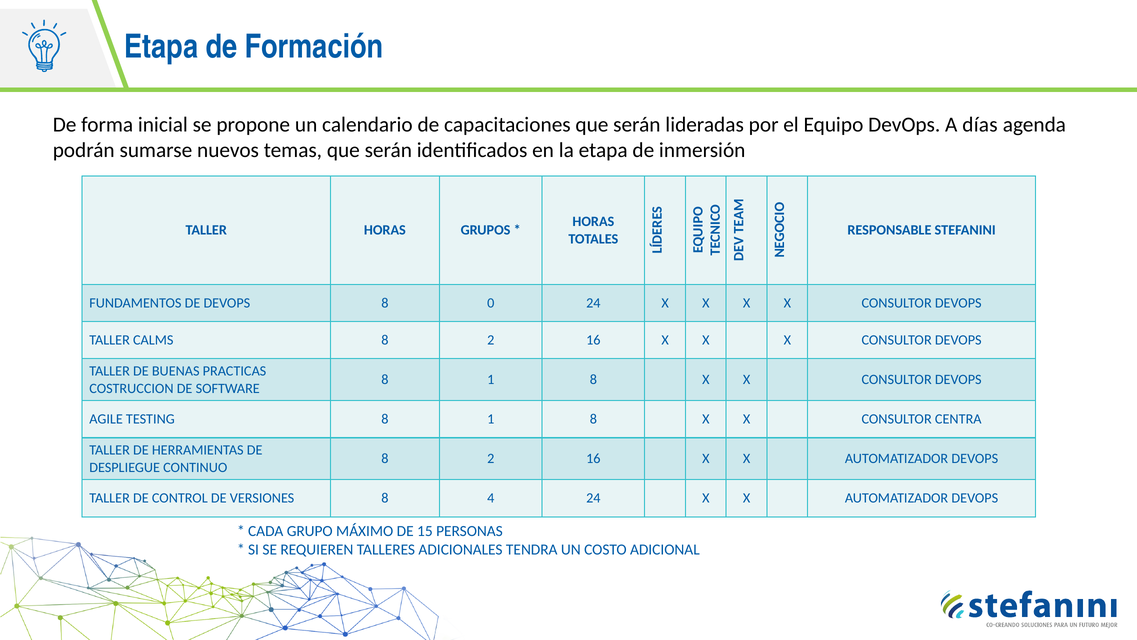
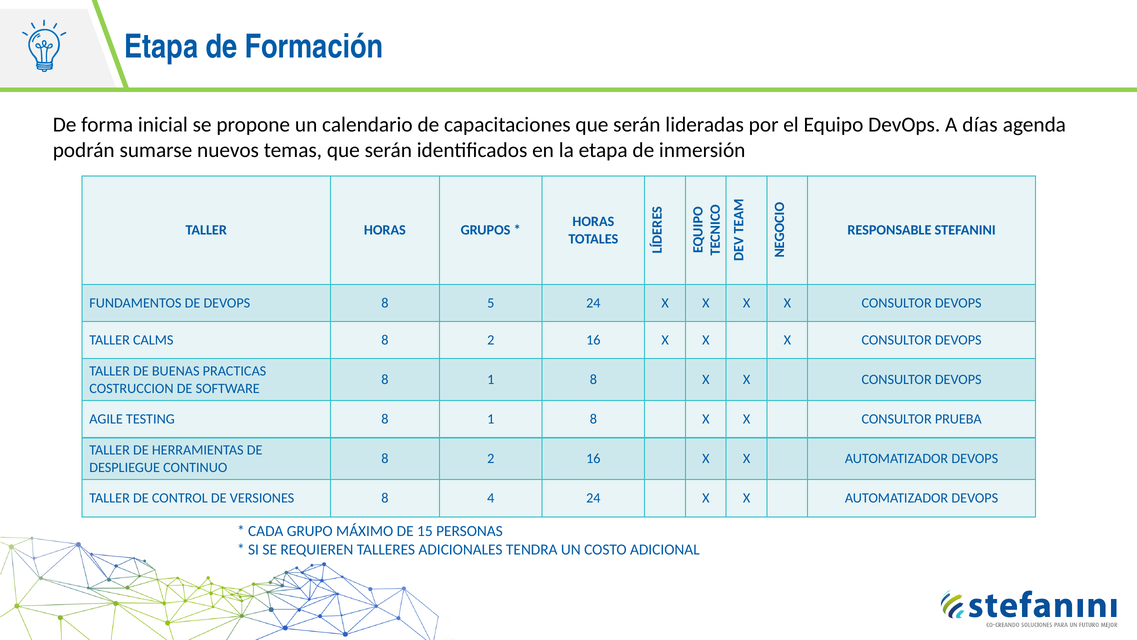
0: 0 -> 5
CENTRA: CENTRA -> PRUEBA
